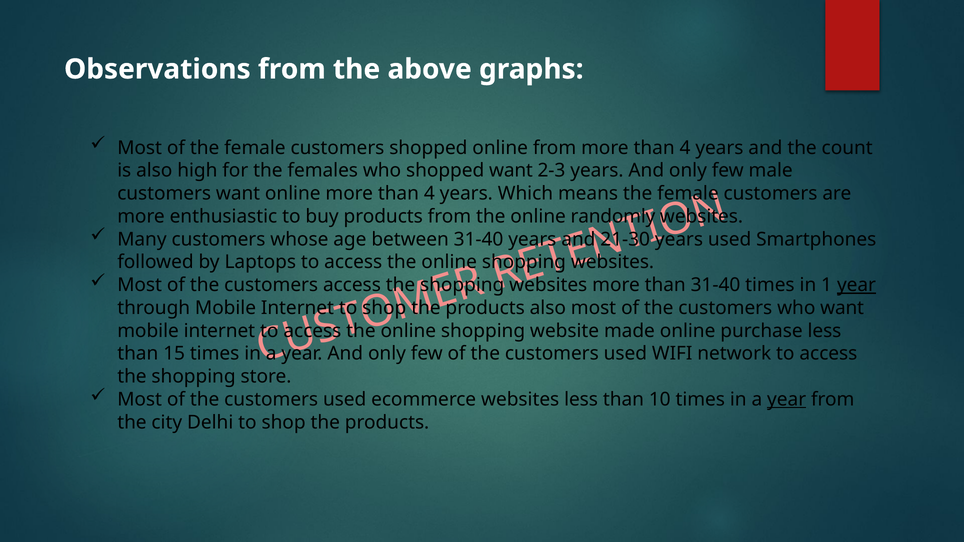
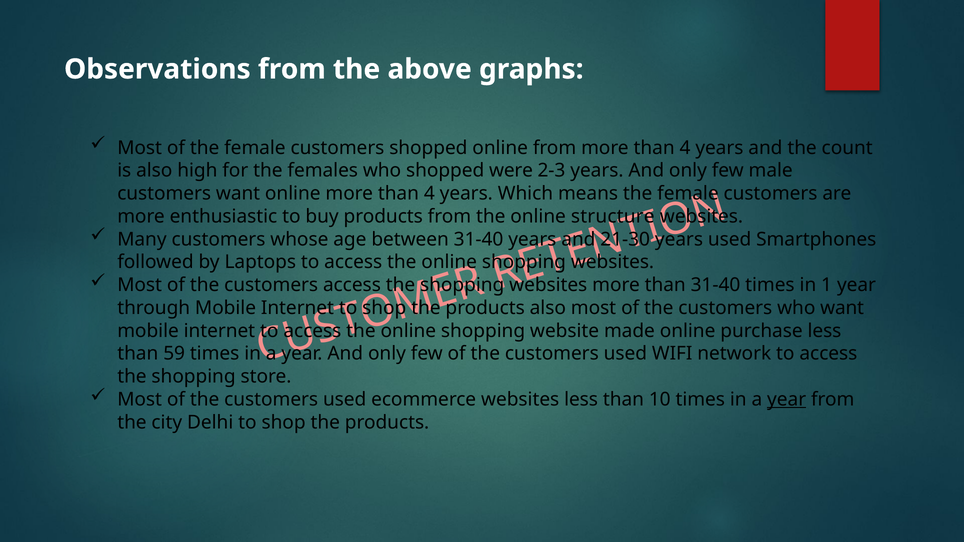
shopped want: want -> were
randomly: randomly -> structure
year at (856, 285) underline: present -> none
15: 15 -> 59
